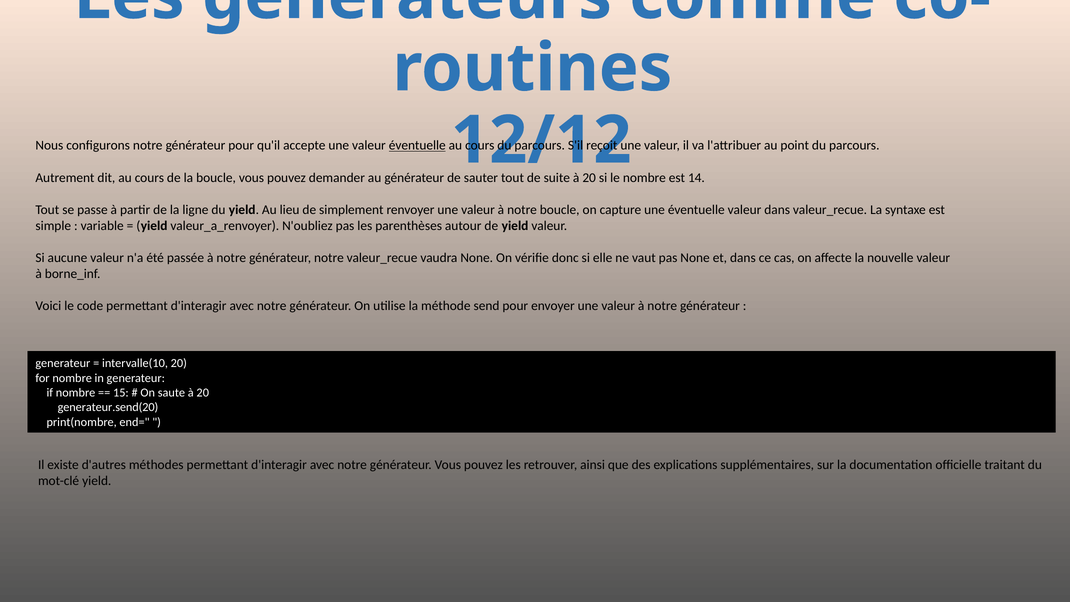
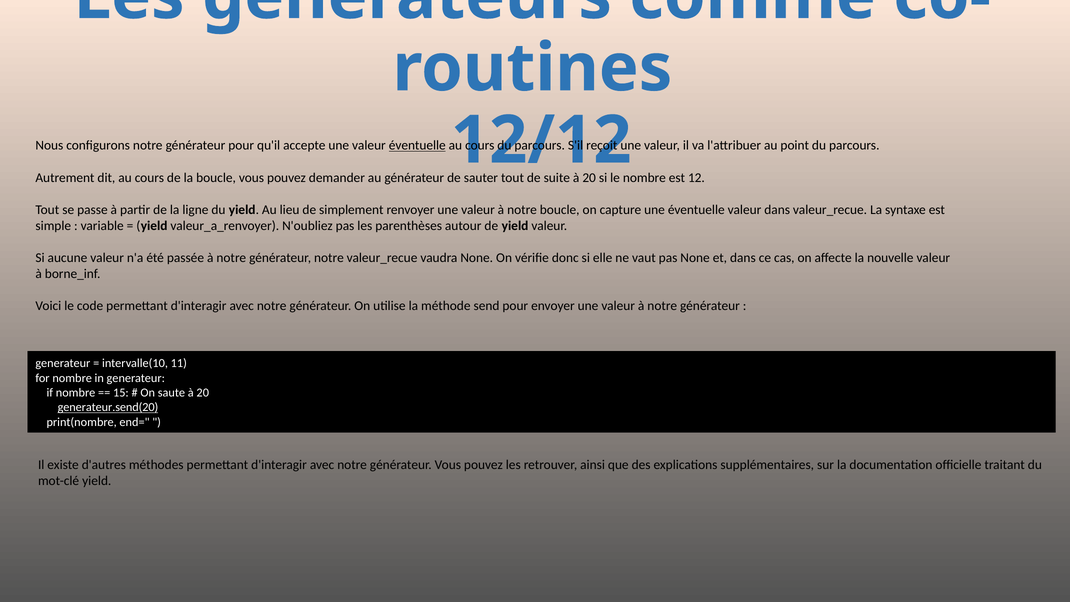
14: 14 -> 12
intervalle(10 20: 20 -> 11
generateur.send(20 underline: none -> present
